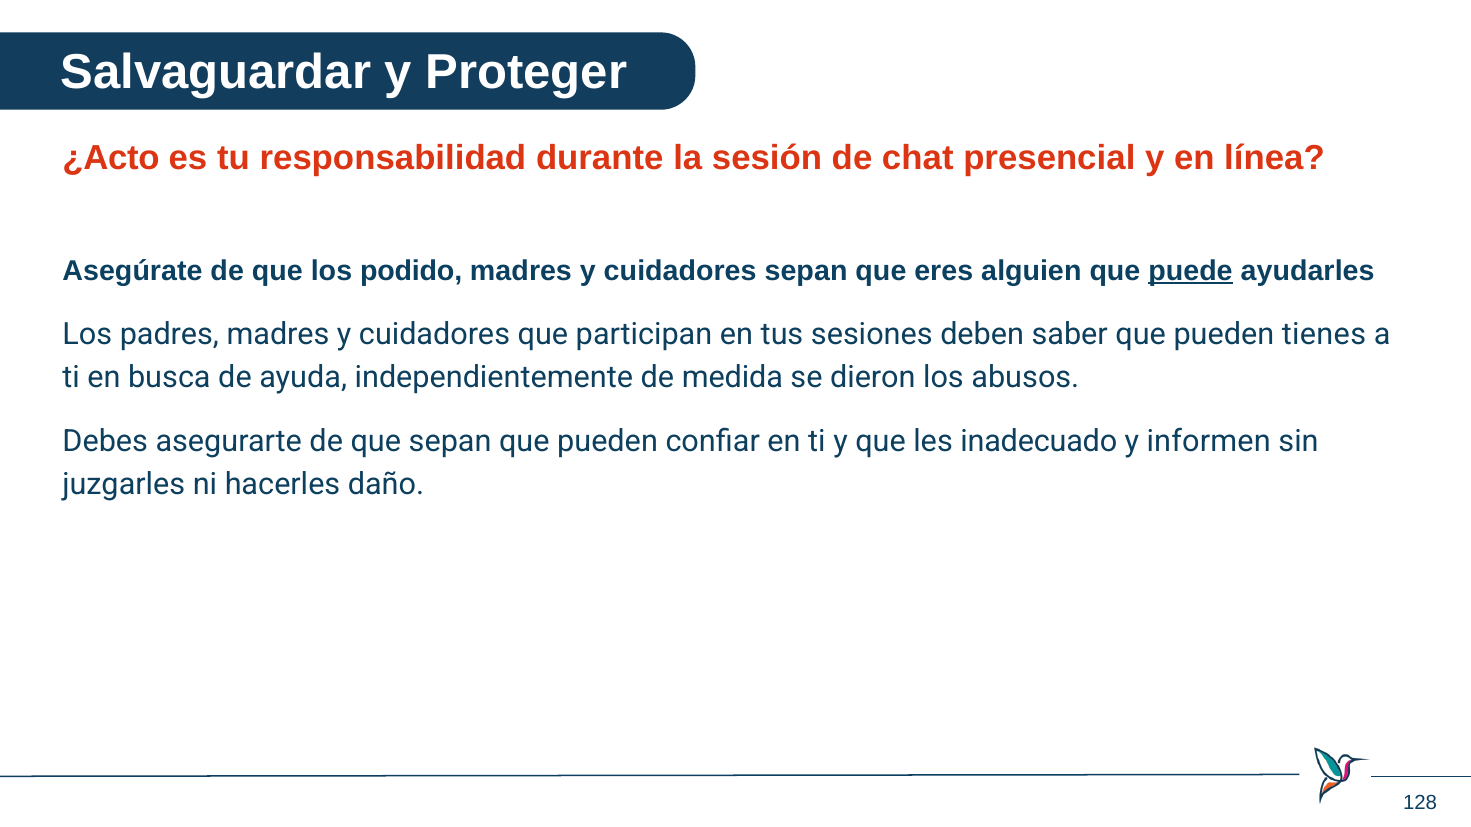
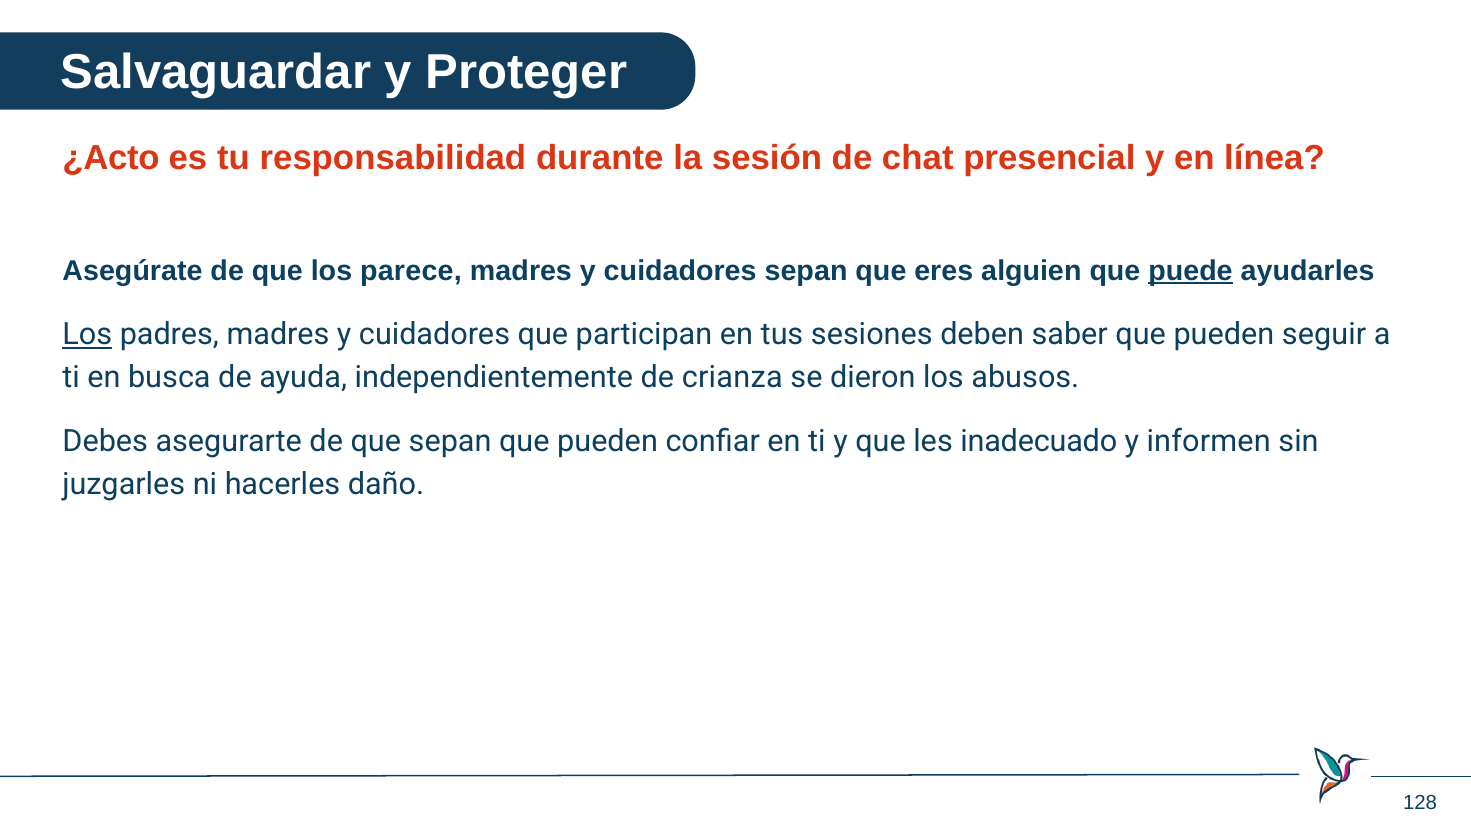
podido: podido -> parece
Los at (87, 335) underline: none -> present
tienes: tienes -> seguir
medida: medida -> crianza
